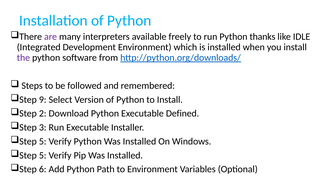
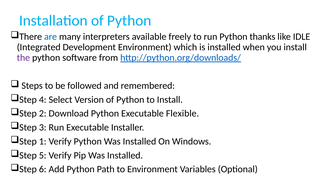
are colour: purple -> blue
9: 9 -> 4
Defined: Defined -> Flexible
5 at (43, 142): 5 -> 1
